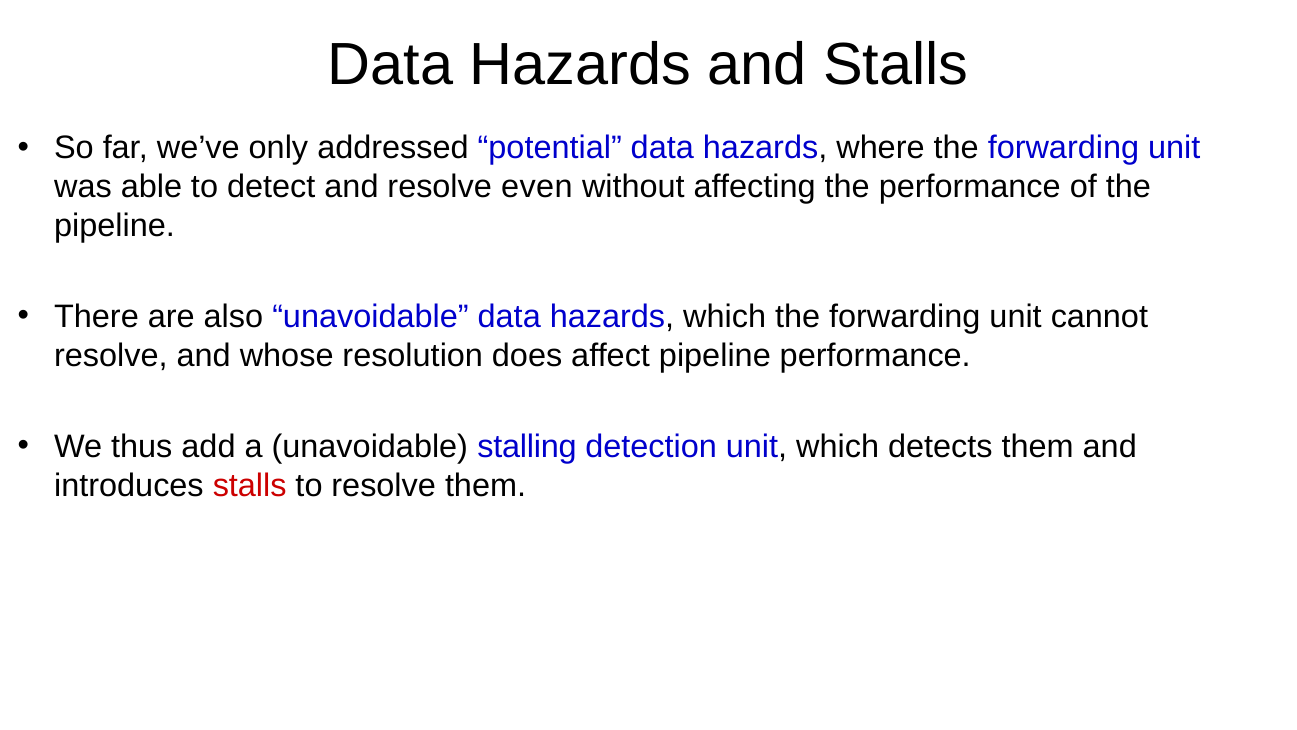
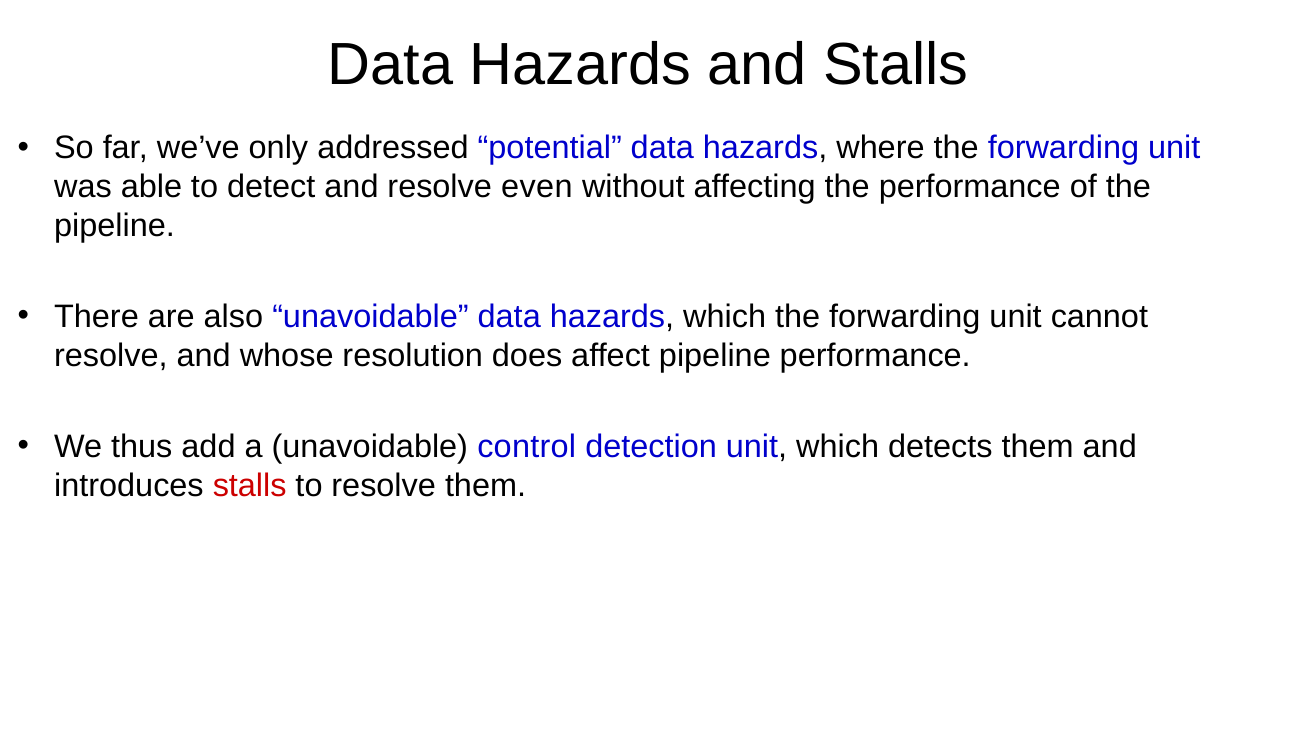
stalling: stalling -> control
